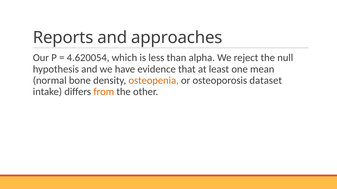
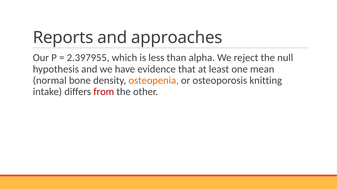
4.620054: 4.620054 -> 2.397955
dataset: dataset -> knitting
from colour: orange -> red
